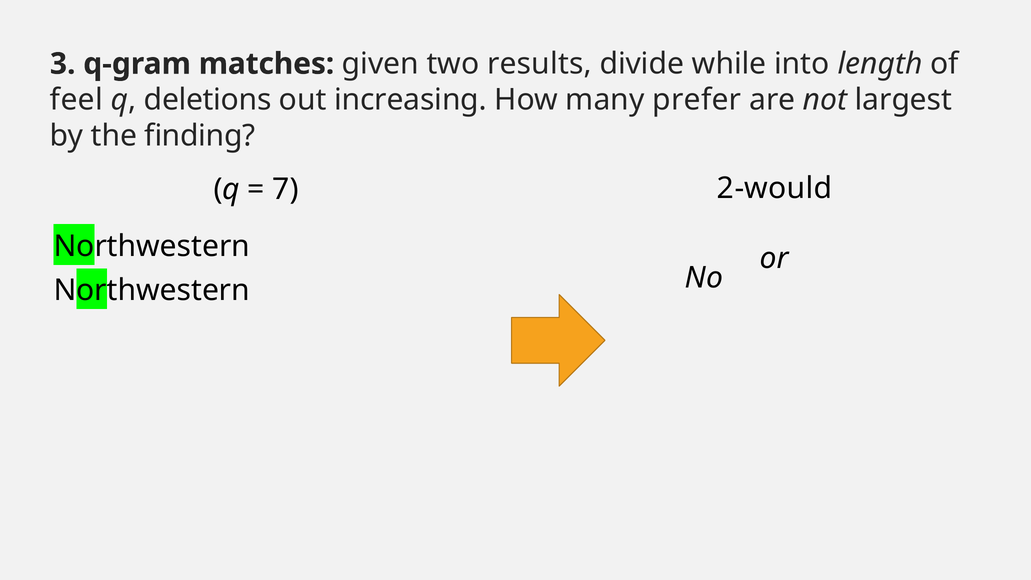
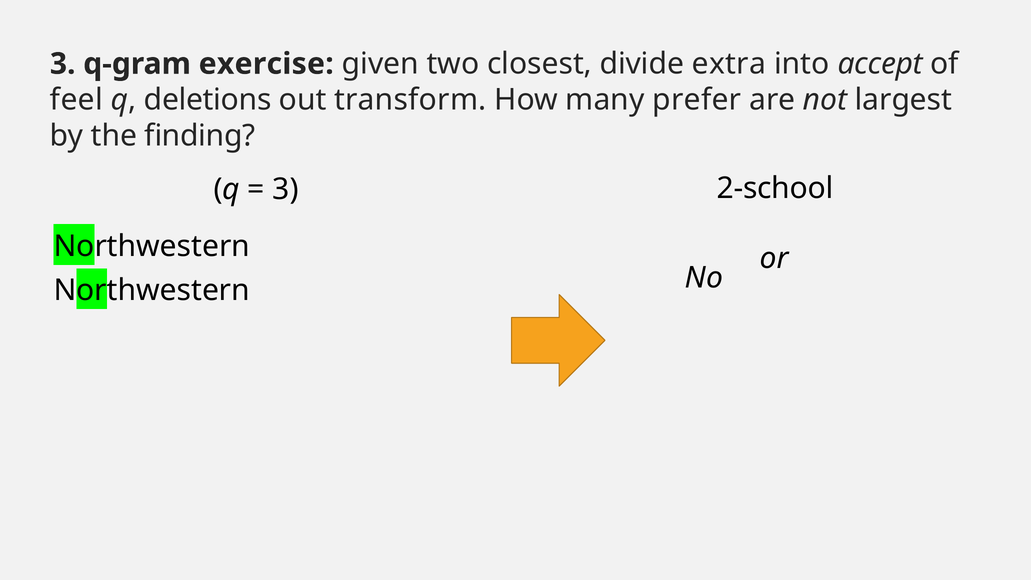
matches: matches -> exercise
results: results -> closest
while: while -> extra
length: length -> accept
increasing: increasing -> transform
2-would: 2-would -> 2-school
7 at (286, 189): 7 -> 3
